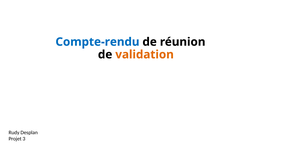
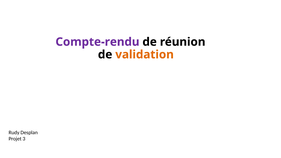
Compte-rendu colour: blue -> purple
